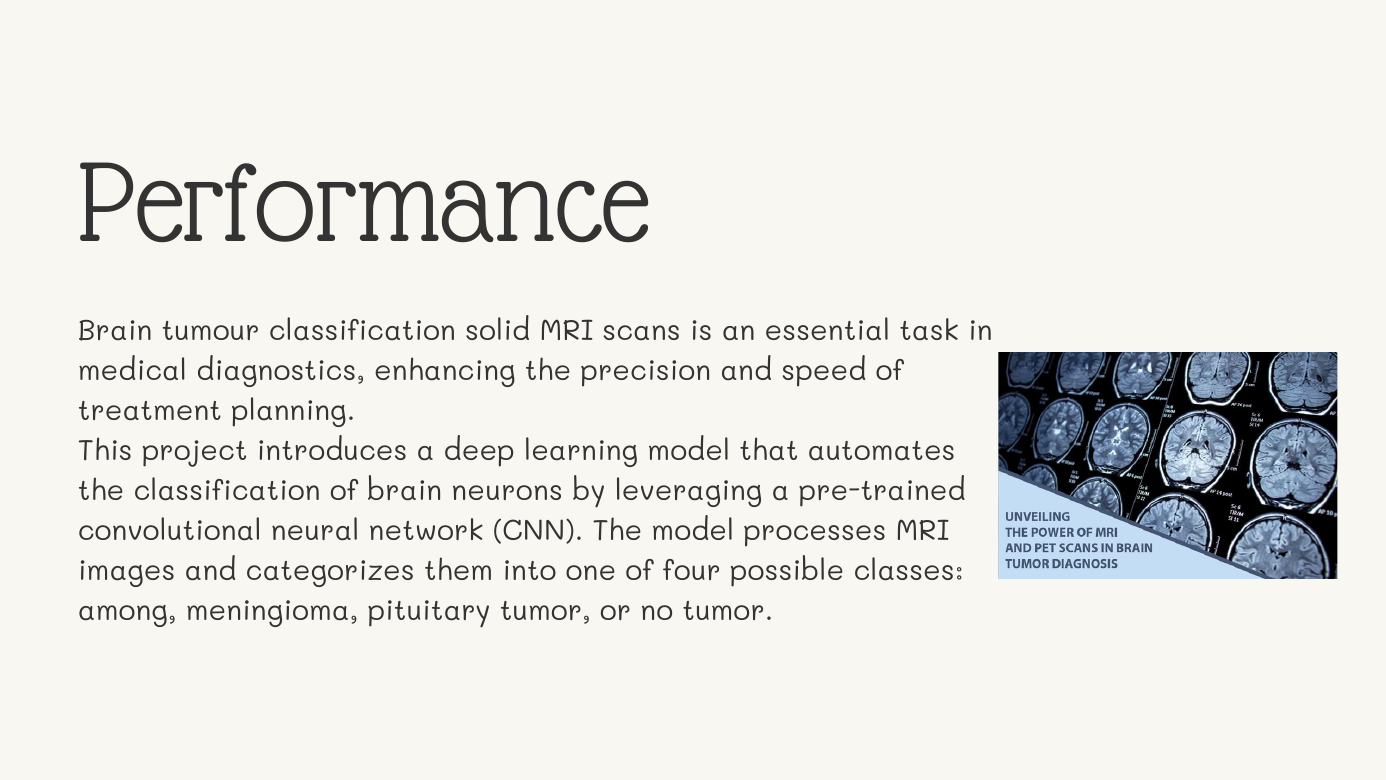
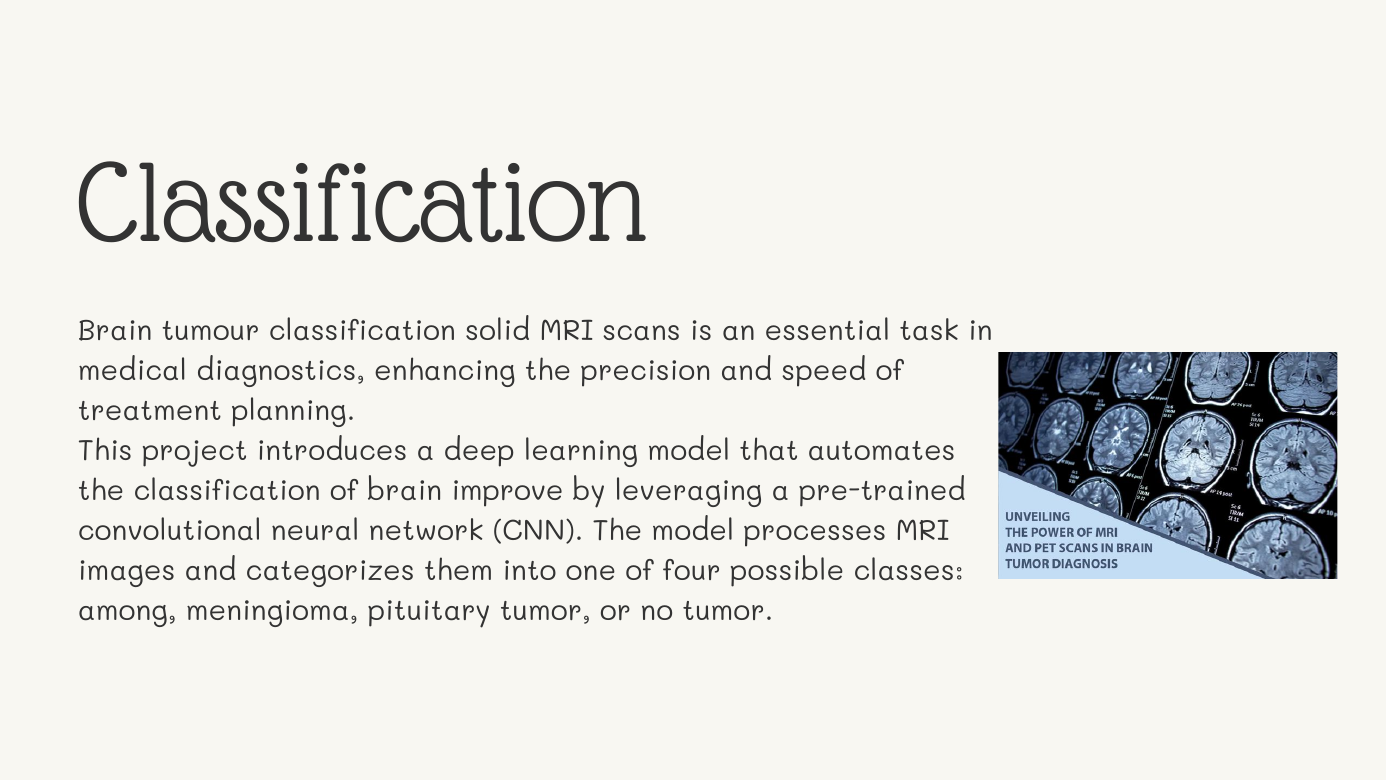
Performance at (363, 201): Performance -> Classification
neurons: neurons -> improve
